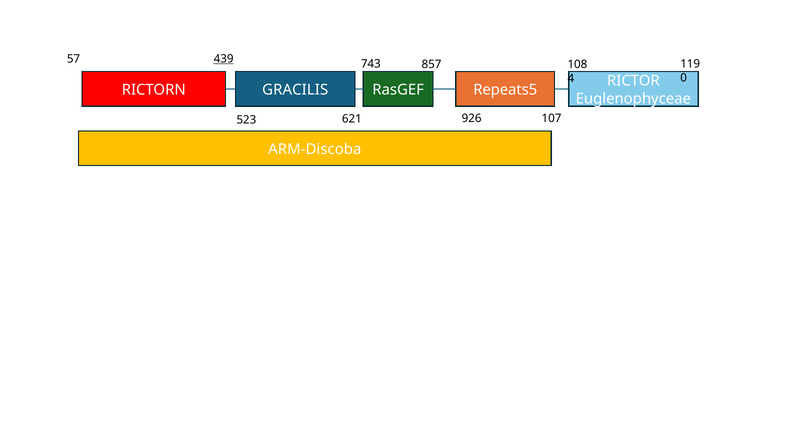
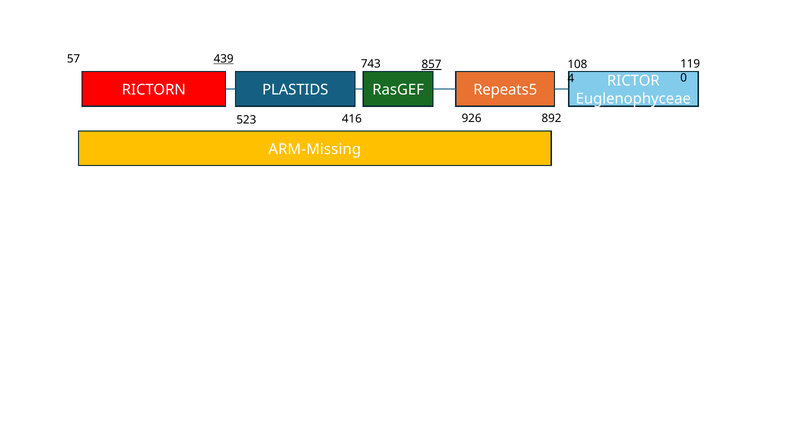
857 underline: none -> present
GRACILIS: GRACILIS -> PLASTIDS
107: 107 -> 892
621: 621 -> 416
ARM-Discoba: ARM-Discoba -> ARM-Missing
